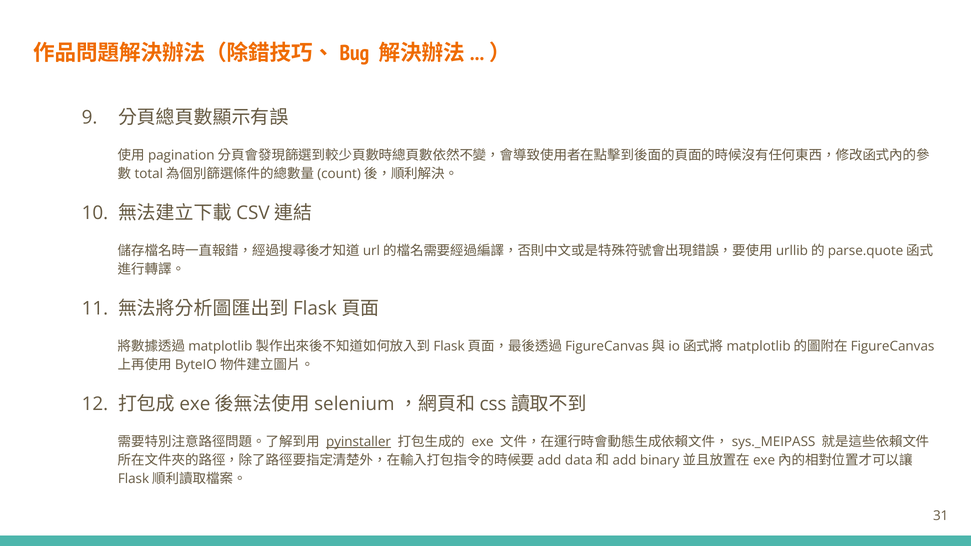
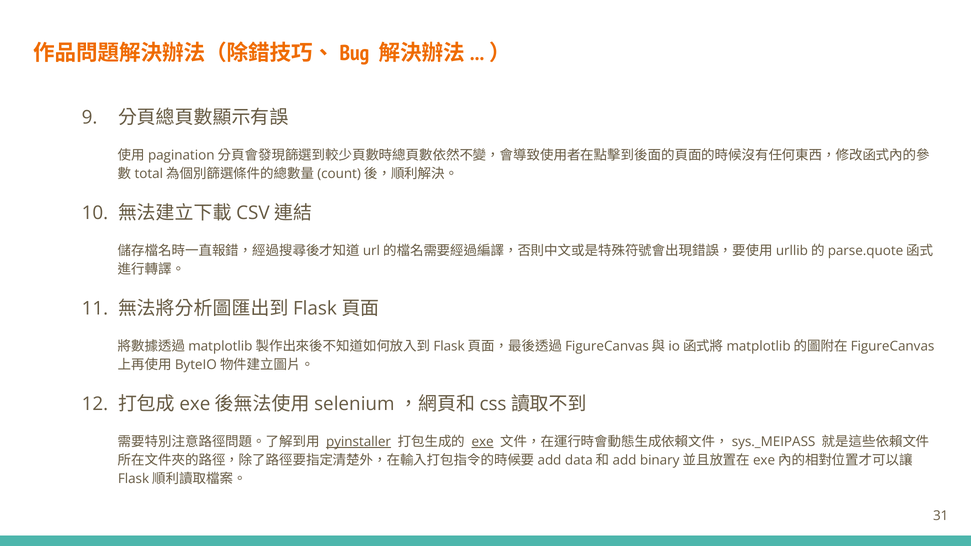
exe underline: none -> present
